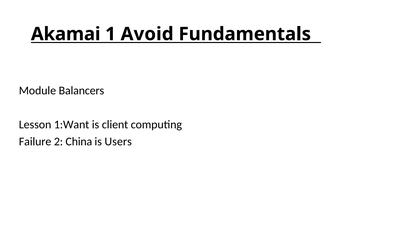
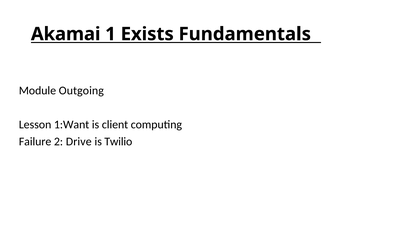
Avoid: Avoid -> Exists
Balancers: Balancers -> Outgoing
China: China -> Drive
Users: Users -> Twilio
